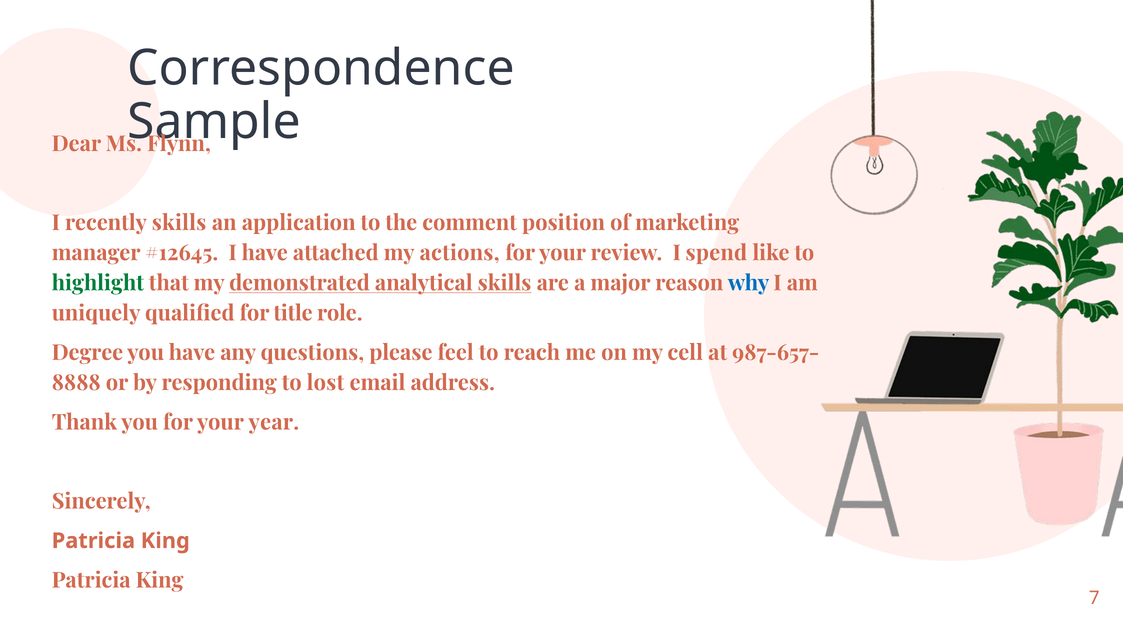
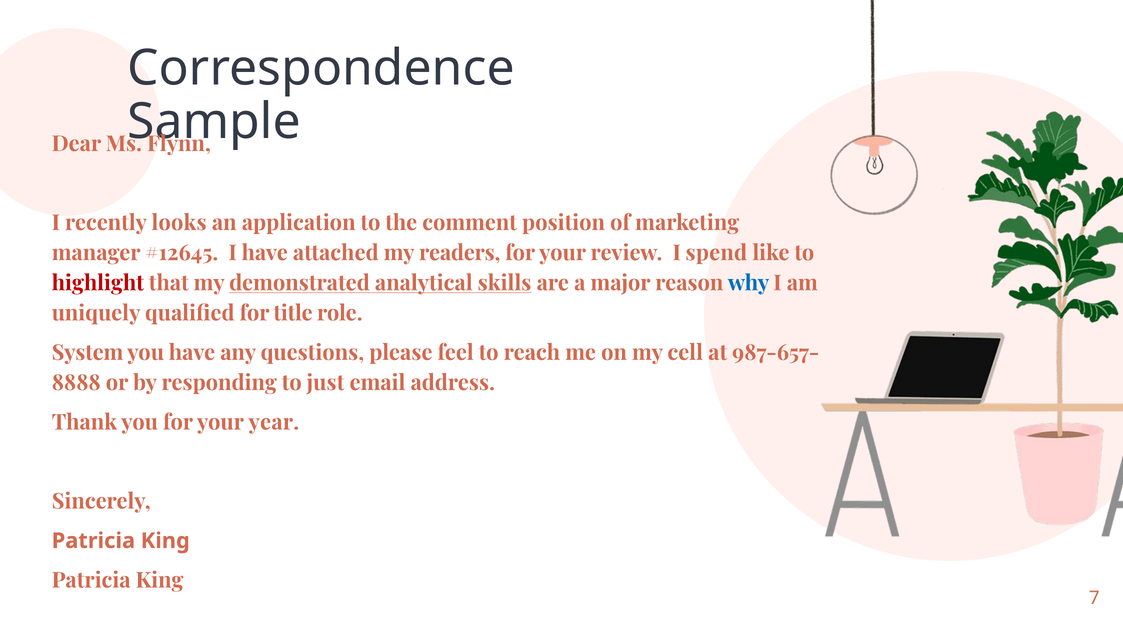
recently skills: skills -> looks
actions: actions -> readers
highlight colour: green -> red
Degree: Degree -> System
lost: lost -> just
